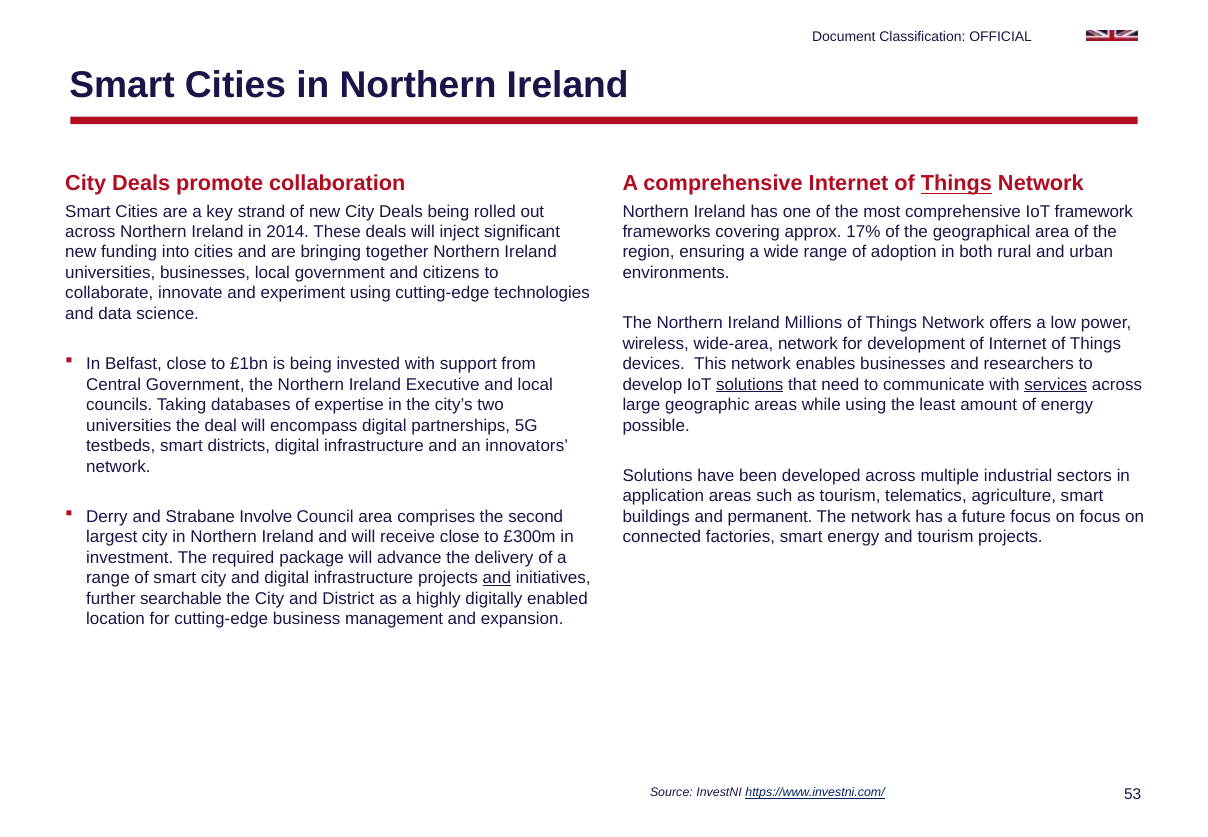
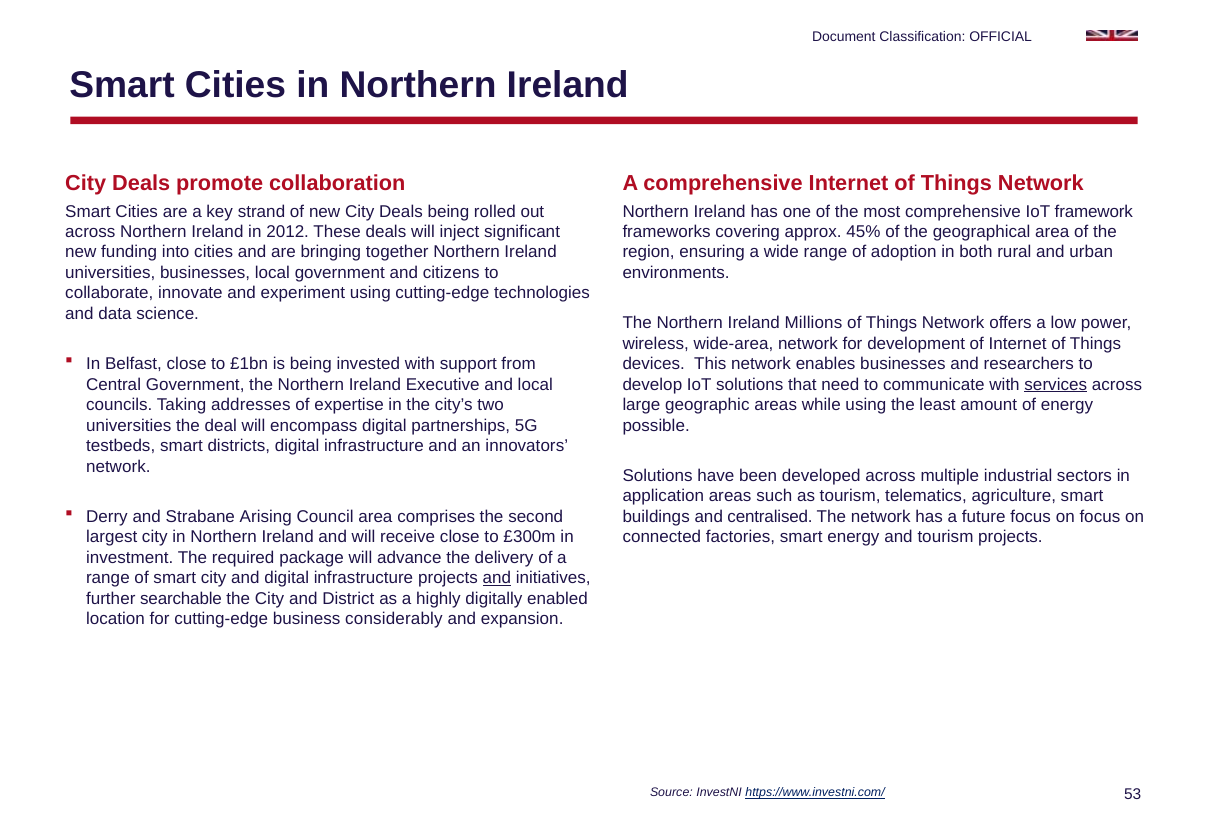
Things at (956, 184) underline: present -> none
2014: 2014 -> 2012
17%: 17% -> 45%
solutions at (750, 384) underline: present -> none
databases: databases -> addresses
Involve: Involve -> Arising
permanent: permanent -> centralised
management: management -> considerably
